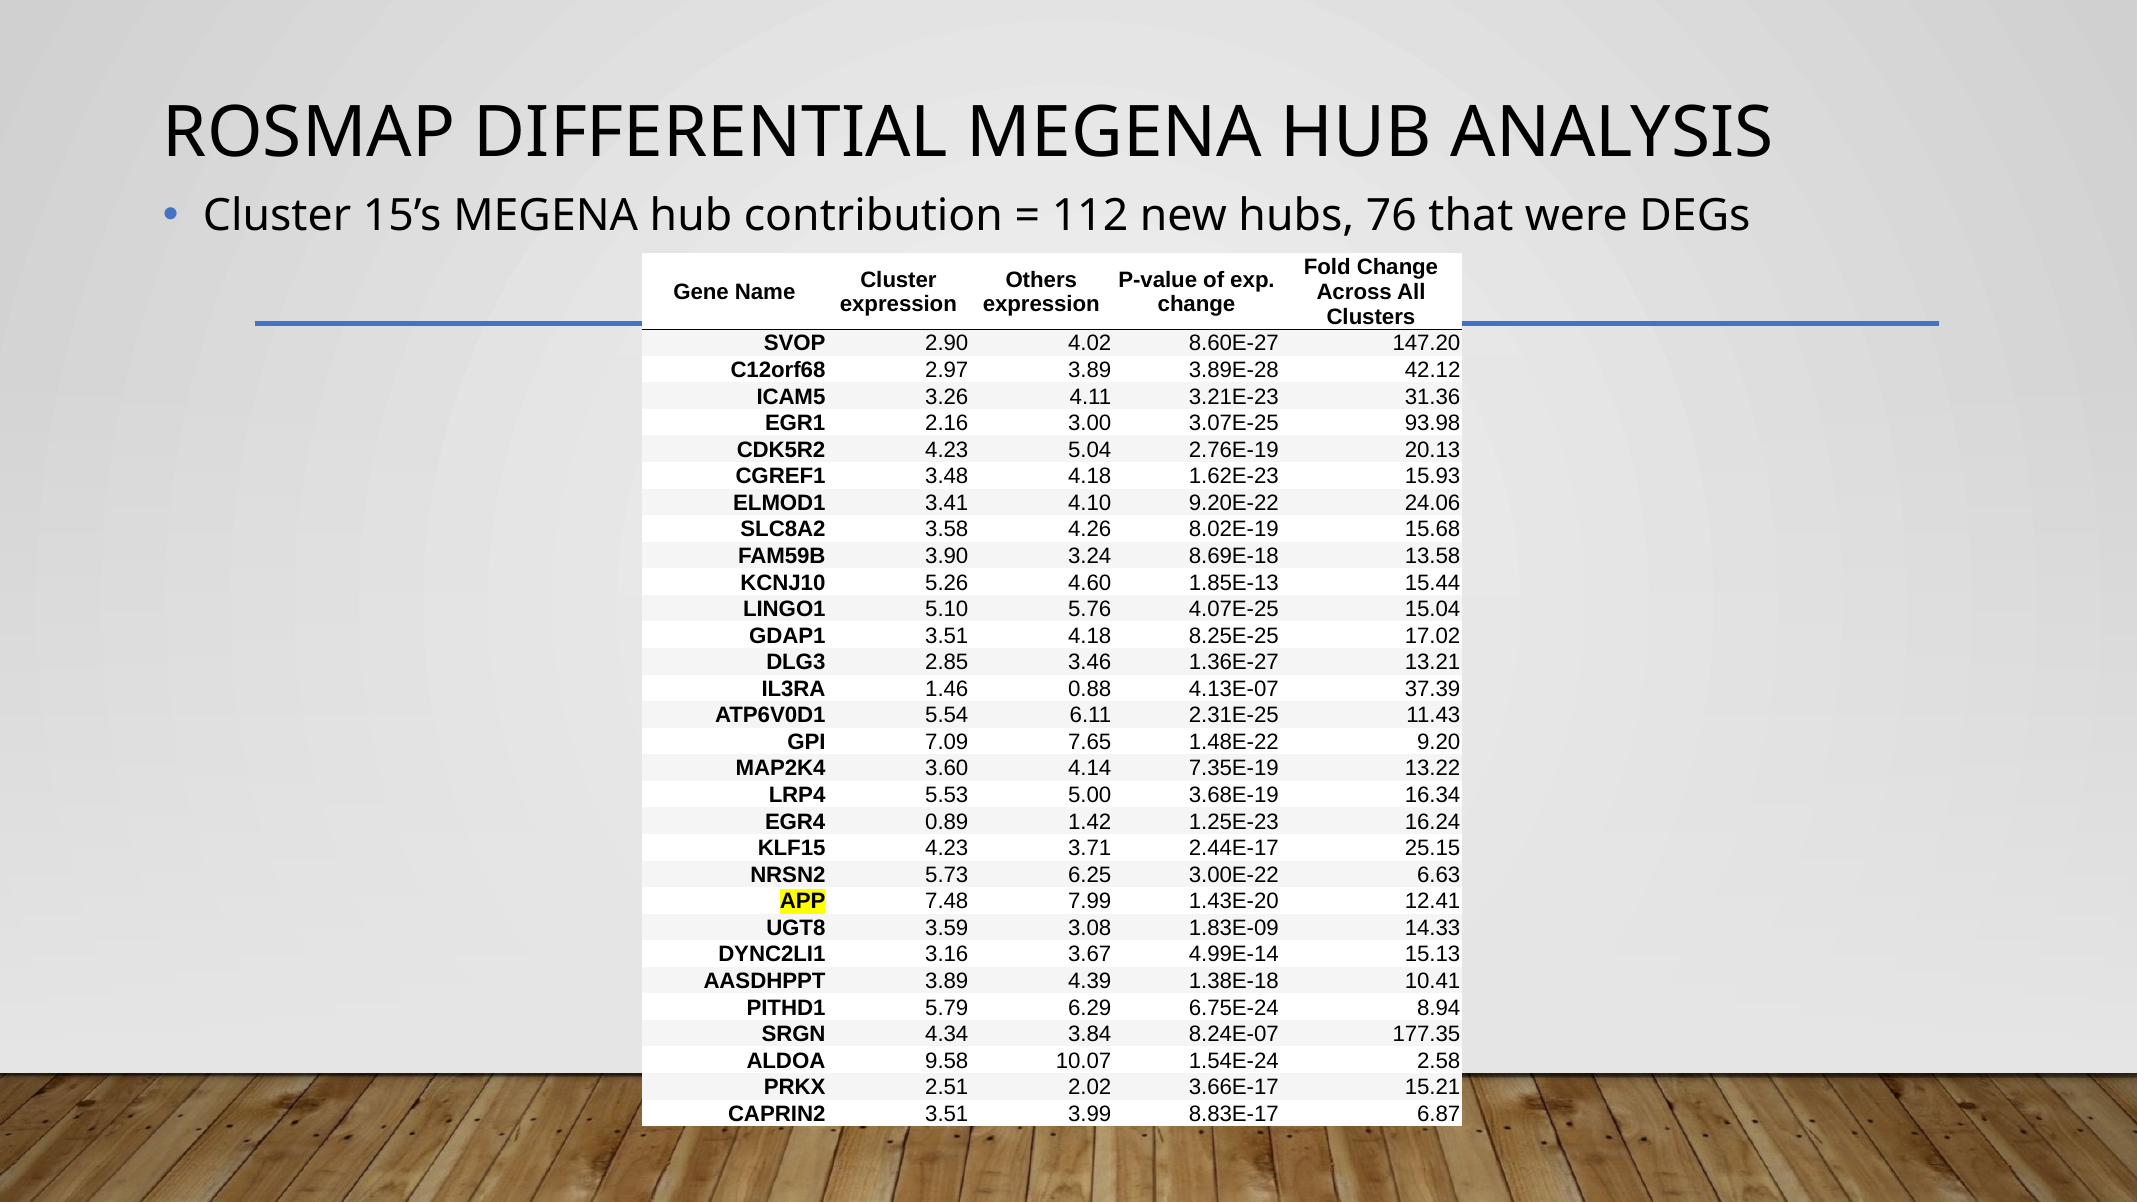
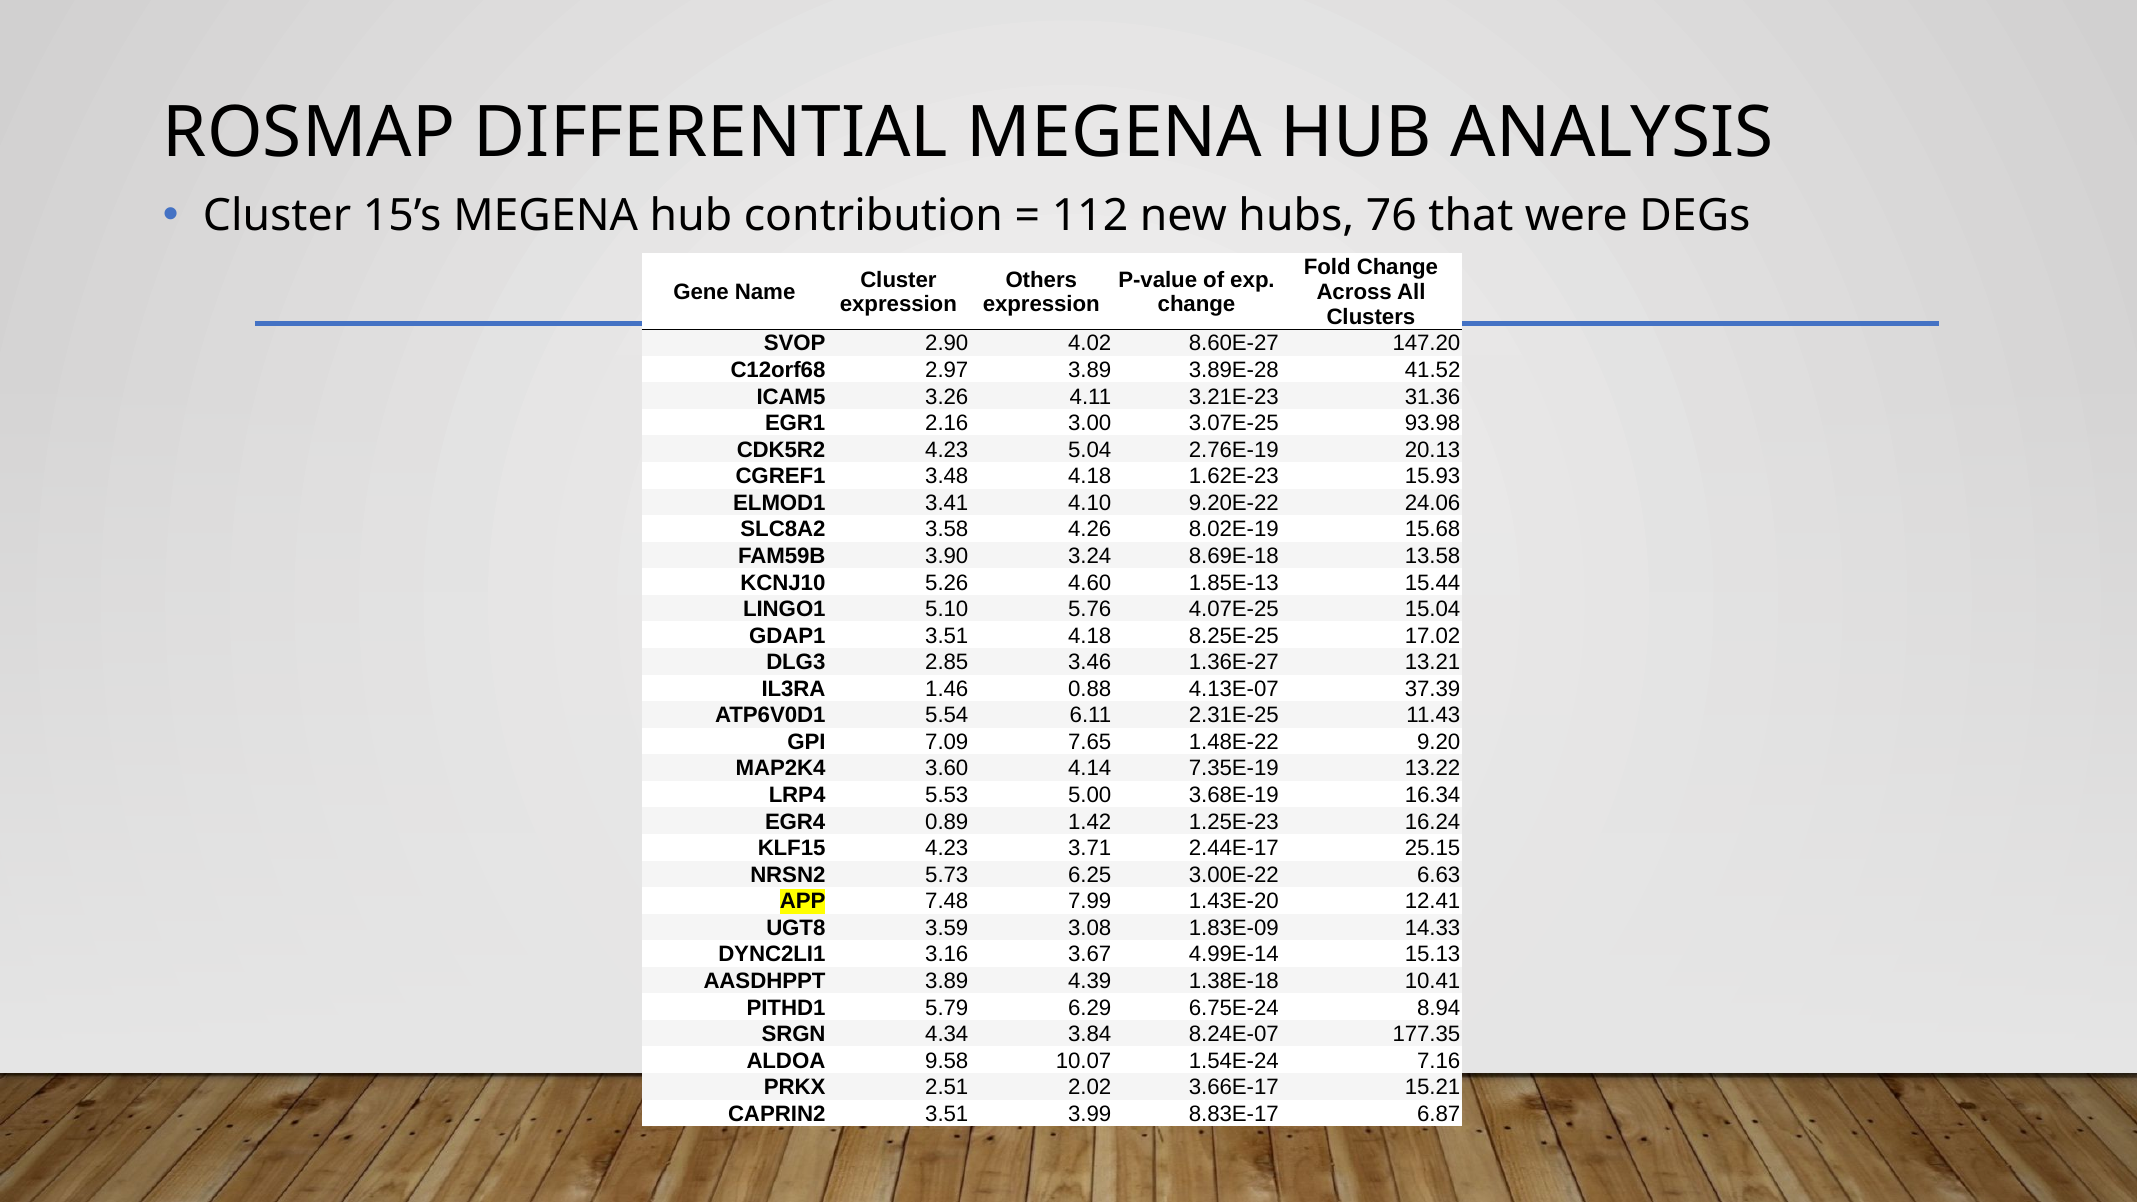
42.12: 42.12 -> 41.52
2.58: 2.58 -> 7.16
